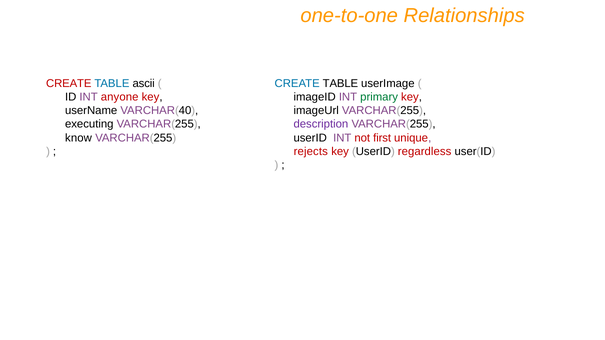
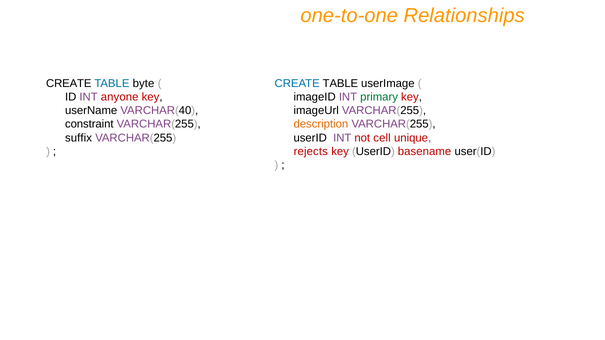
CREATE at (69, 84) colour: red -> black
ascii: ascii -> byte
executing: executing -> constraint
description colour: purple -> orange
know: know -> suffix
first: first -> cell
regardless: regardless -> basename
